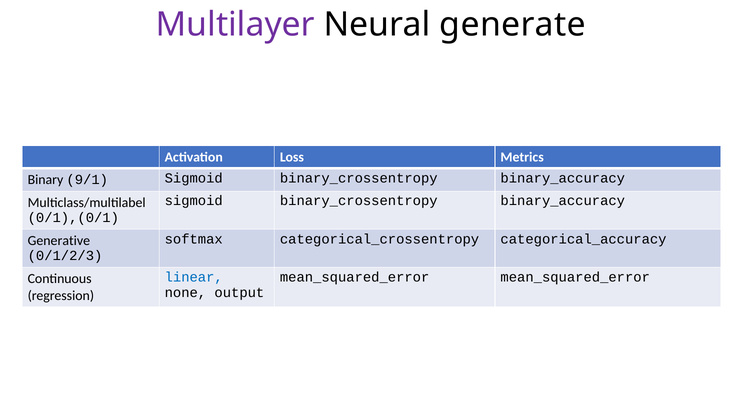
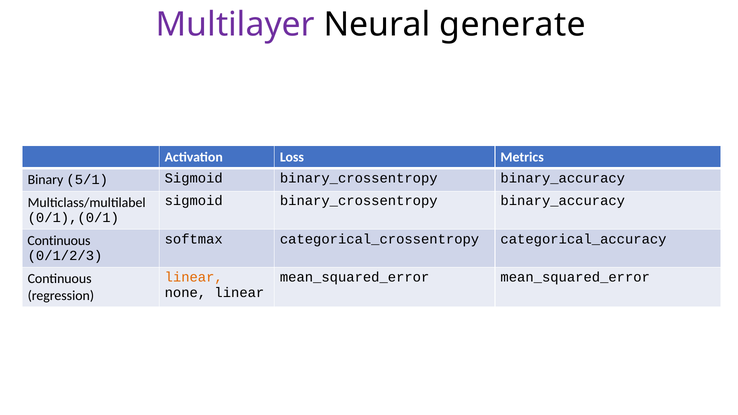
9/1: 9/1 -> 5/1
Generative at (59, 241): Generative -> Continuous
linear at (194, 277) colour: blue -> orange
none output: output -> linear
